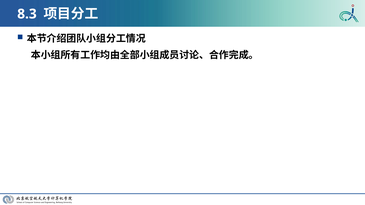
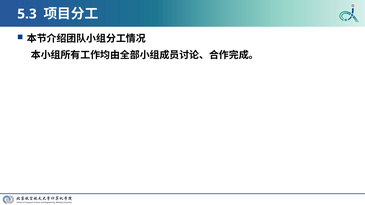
8.3: 8.3 -> 5.3
